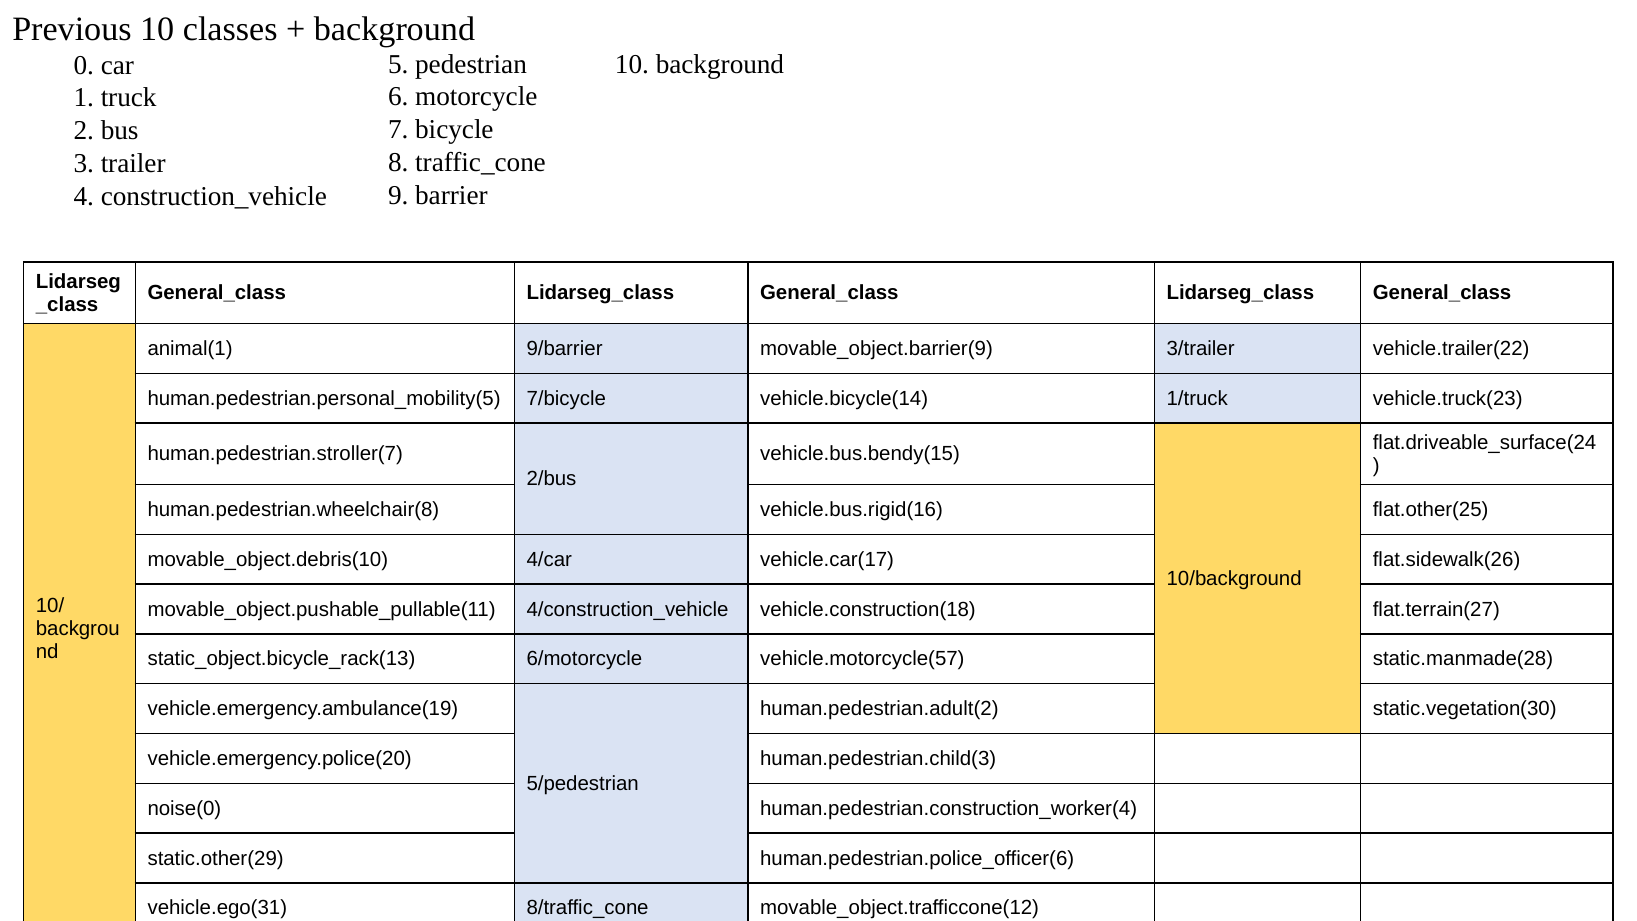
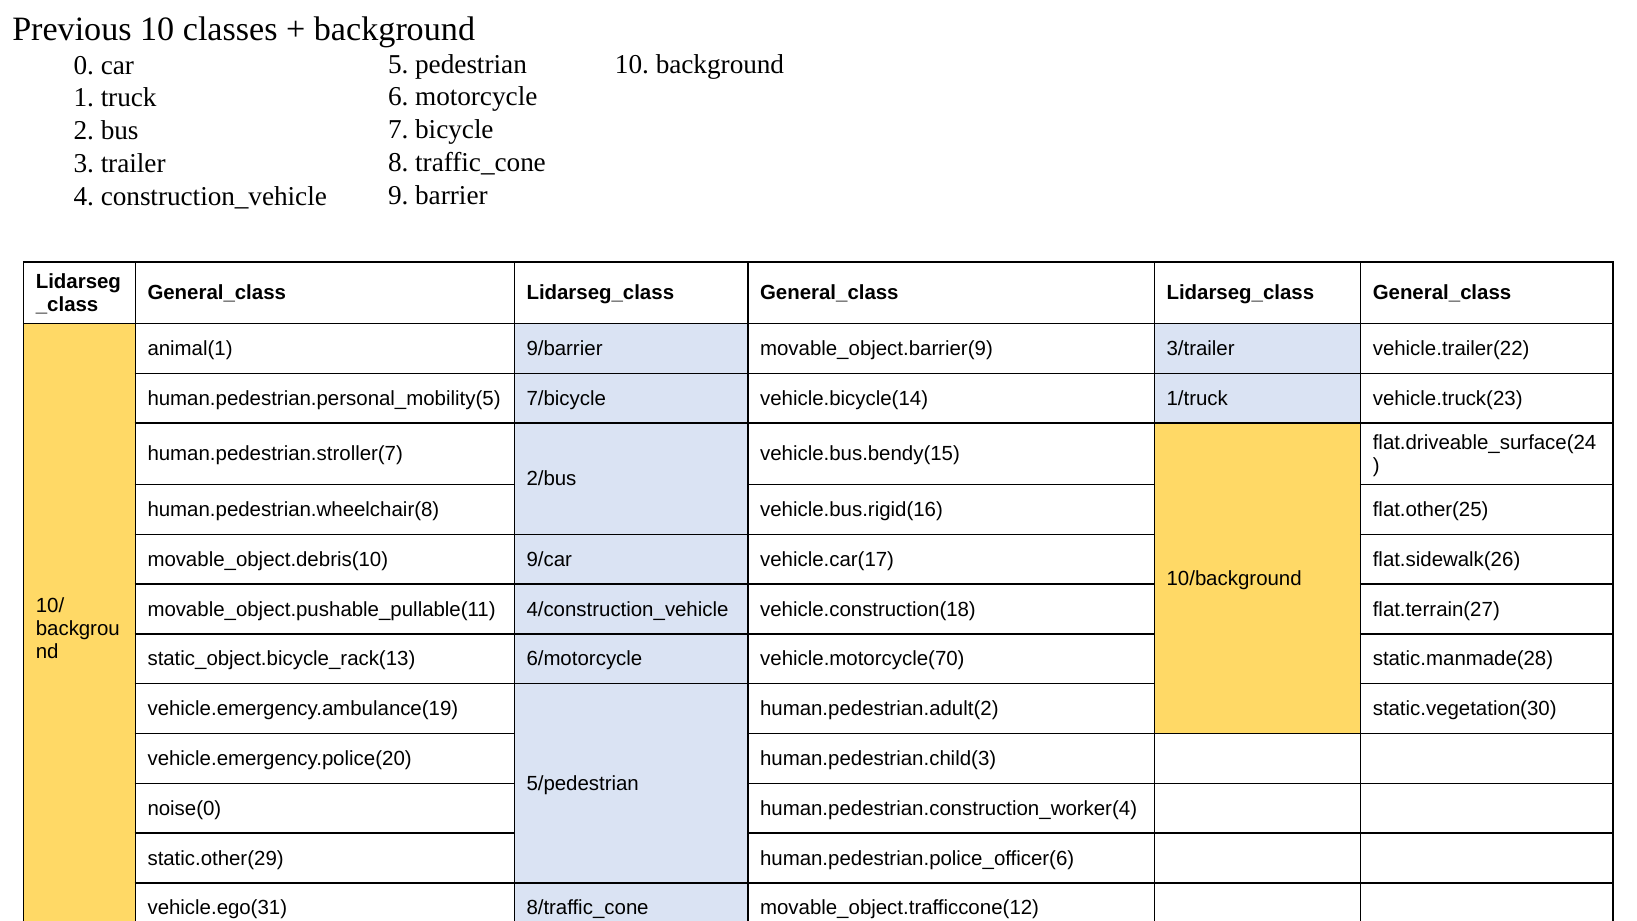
4/car: 4/car -> 9/car
vehicle.motorcycle(57: vehicle.motorcycle(57 -> vehicle.motorcycle(70
